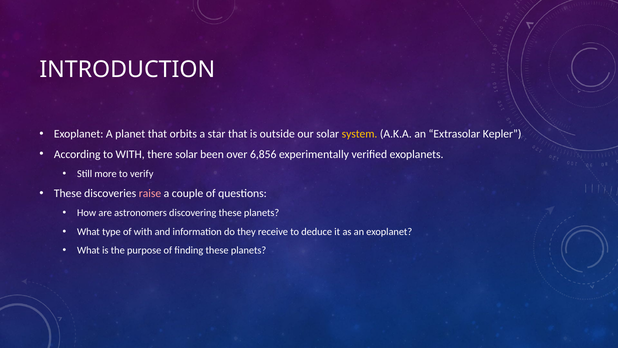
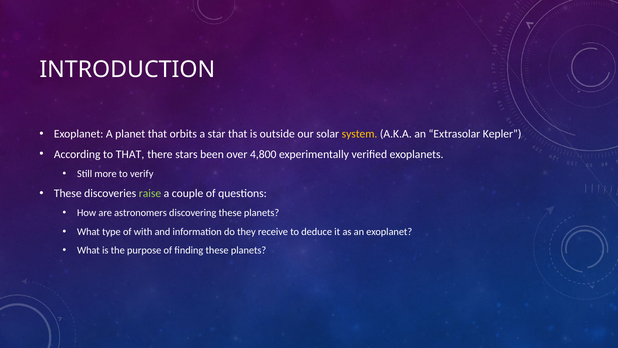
to WITH: WITH -> THAT
there solar: solar -> stars
6,856: 6,856 -> 4,800
raise colour: pink -> light green
